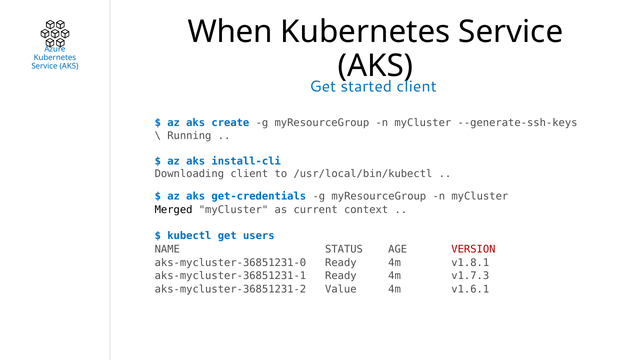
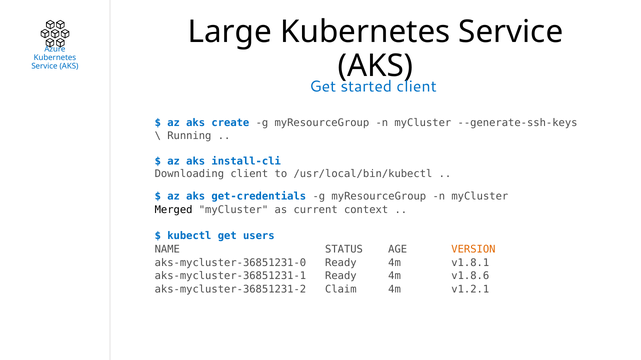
When: When -> Large
VERSION colour: red -> orange
v1.7.3: v1.7.3 -> v1.8.6
Value: Value -> Claim
v1.6.1: v1.6.1 -> v1.2.1
